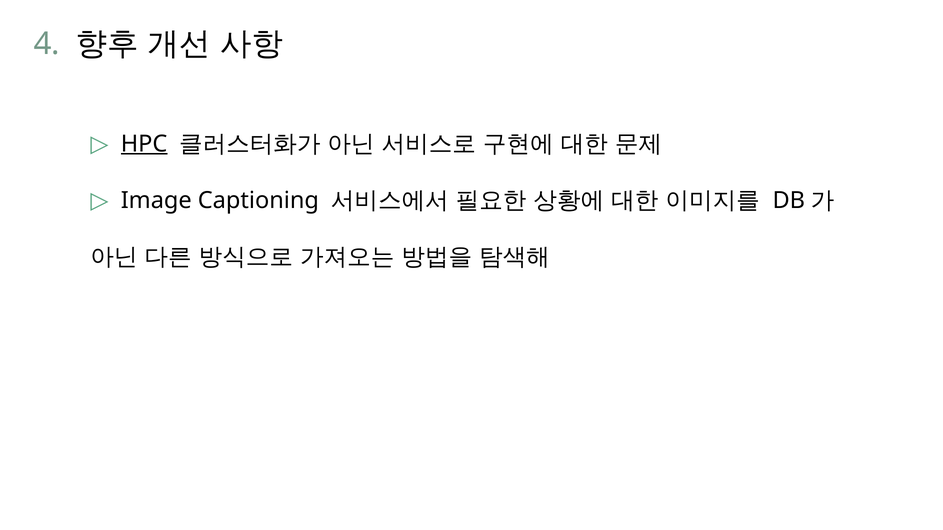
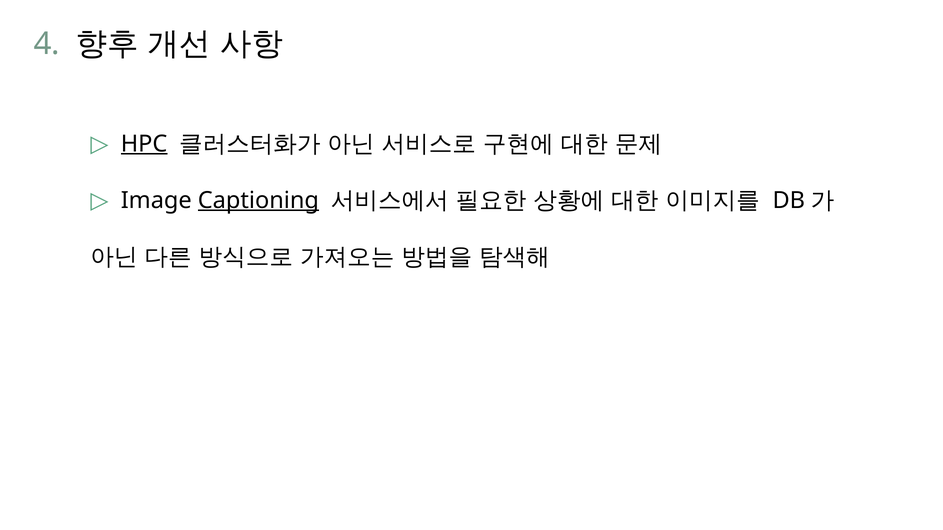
Captioning underline: none -> present
